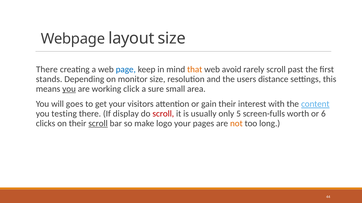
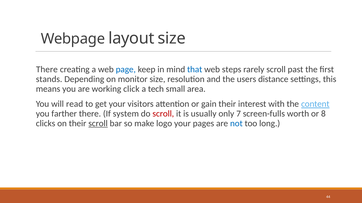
that colour: orange -> blue
avoid: avoid -> steps
you at (69, 89) underline: present -> none
sure: sure -> tech
goes: goes -> read
testing: testing -> farther
display: display -> system
5: 5 -> 7
6: 6 -> 8
not colour: orange -> blue
